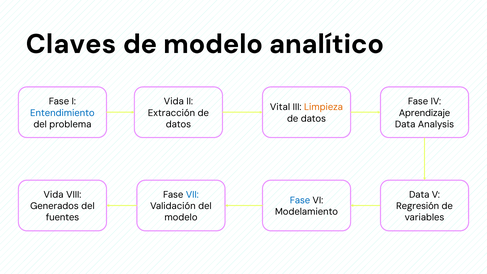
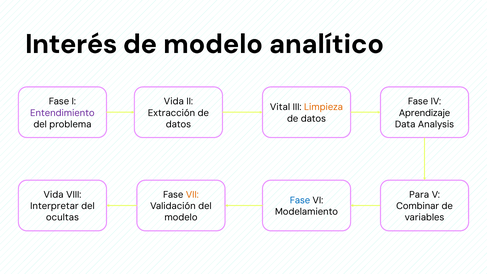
Claves: Claves -> Interés
Entendimiento colour: blue -> purple
VII colour: blue -> orange
Data at (419, 195): Data -> Para
Generados: Generados -> Interpretar
Regresión: Regresión -> Combinar
fuentes: fuentes -> ocultas
